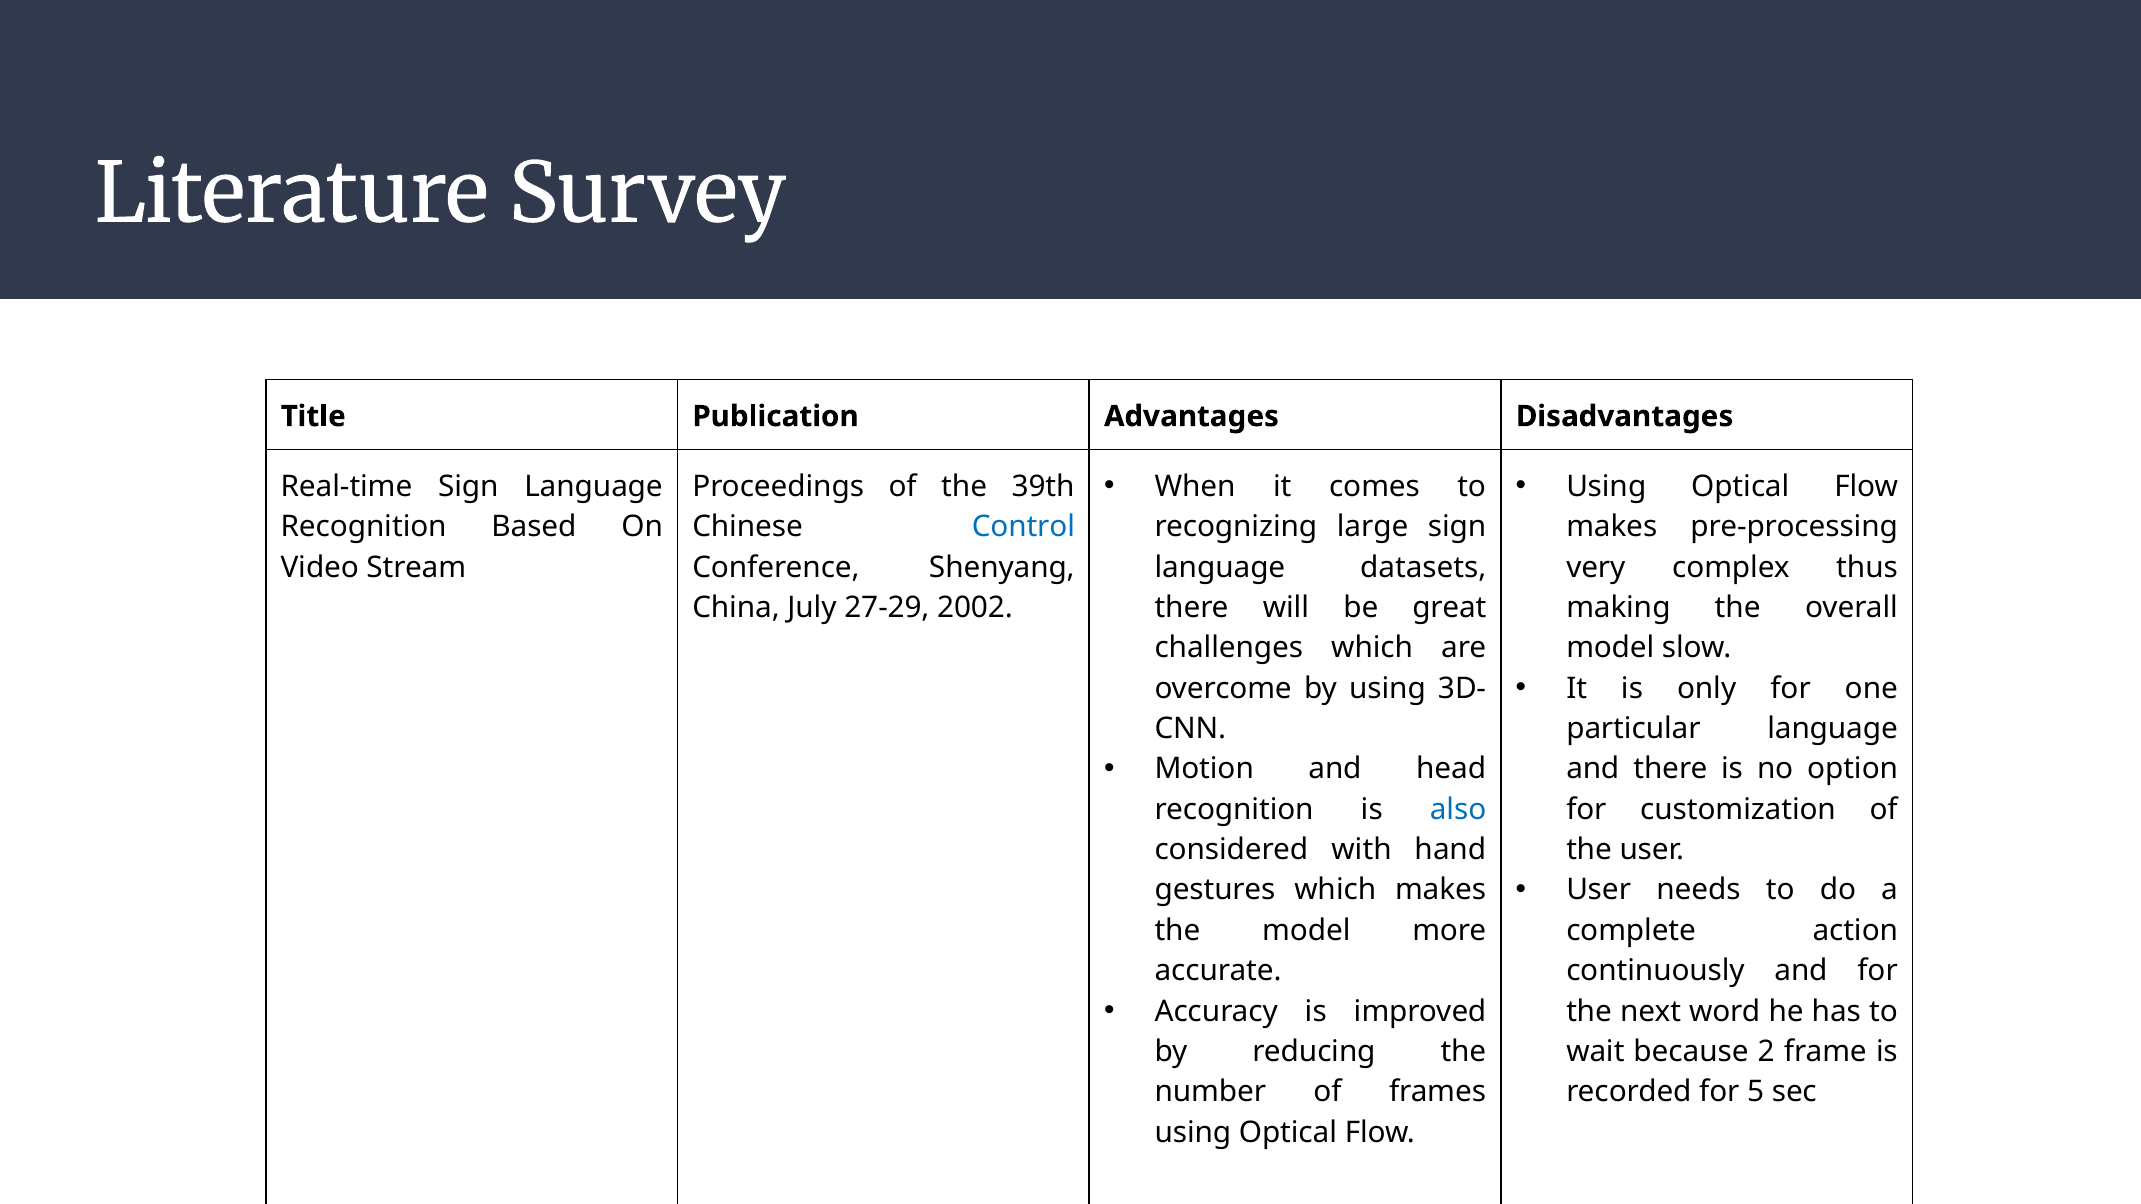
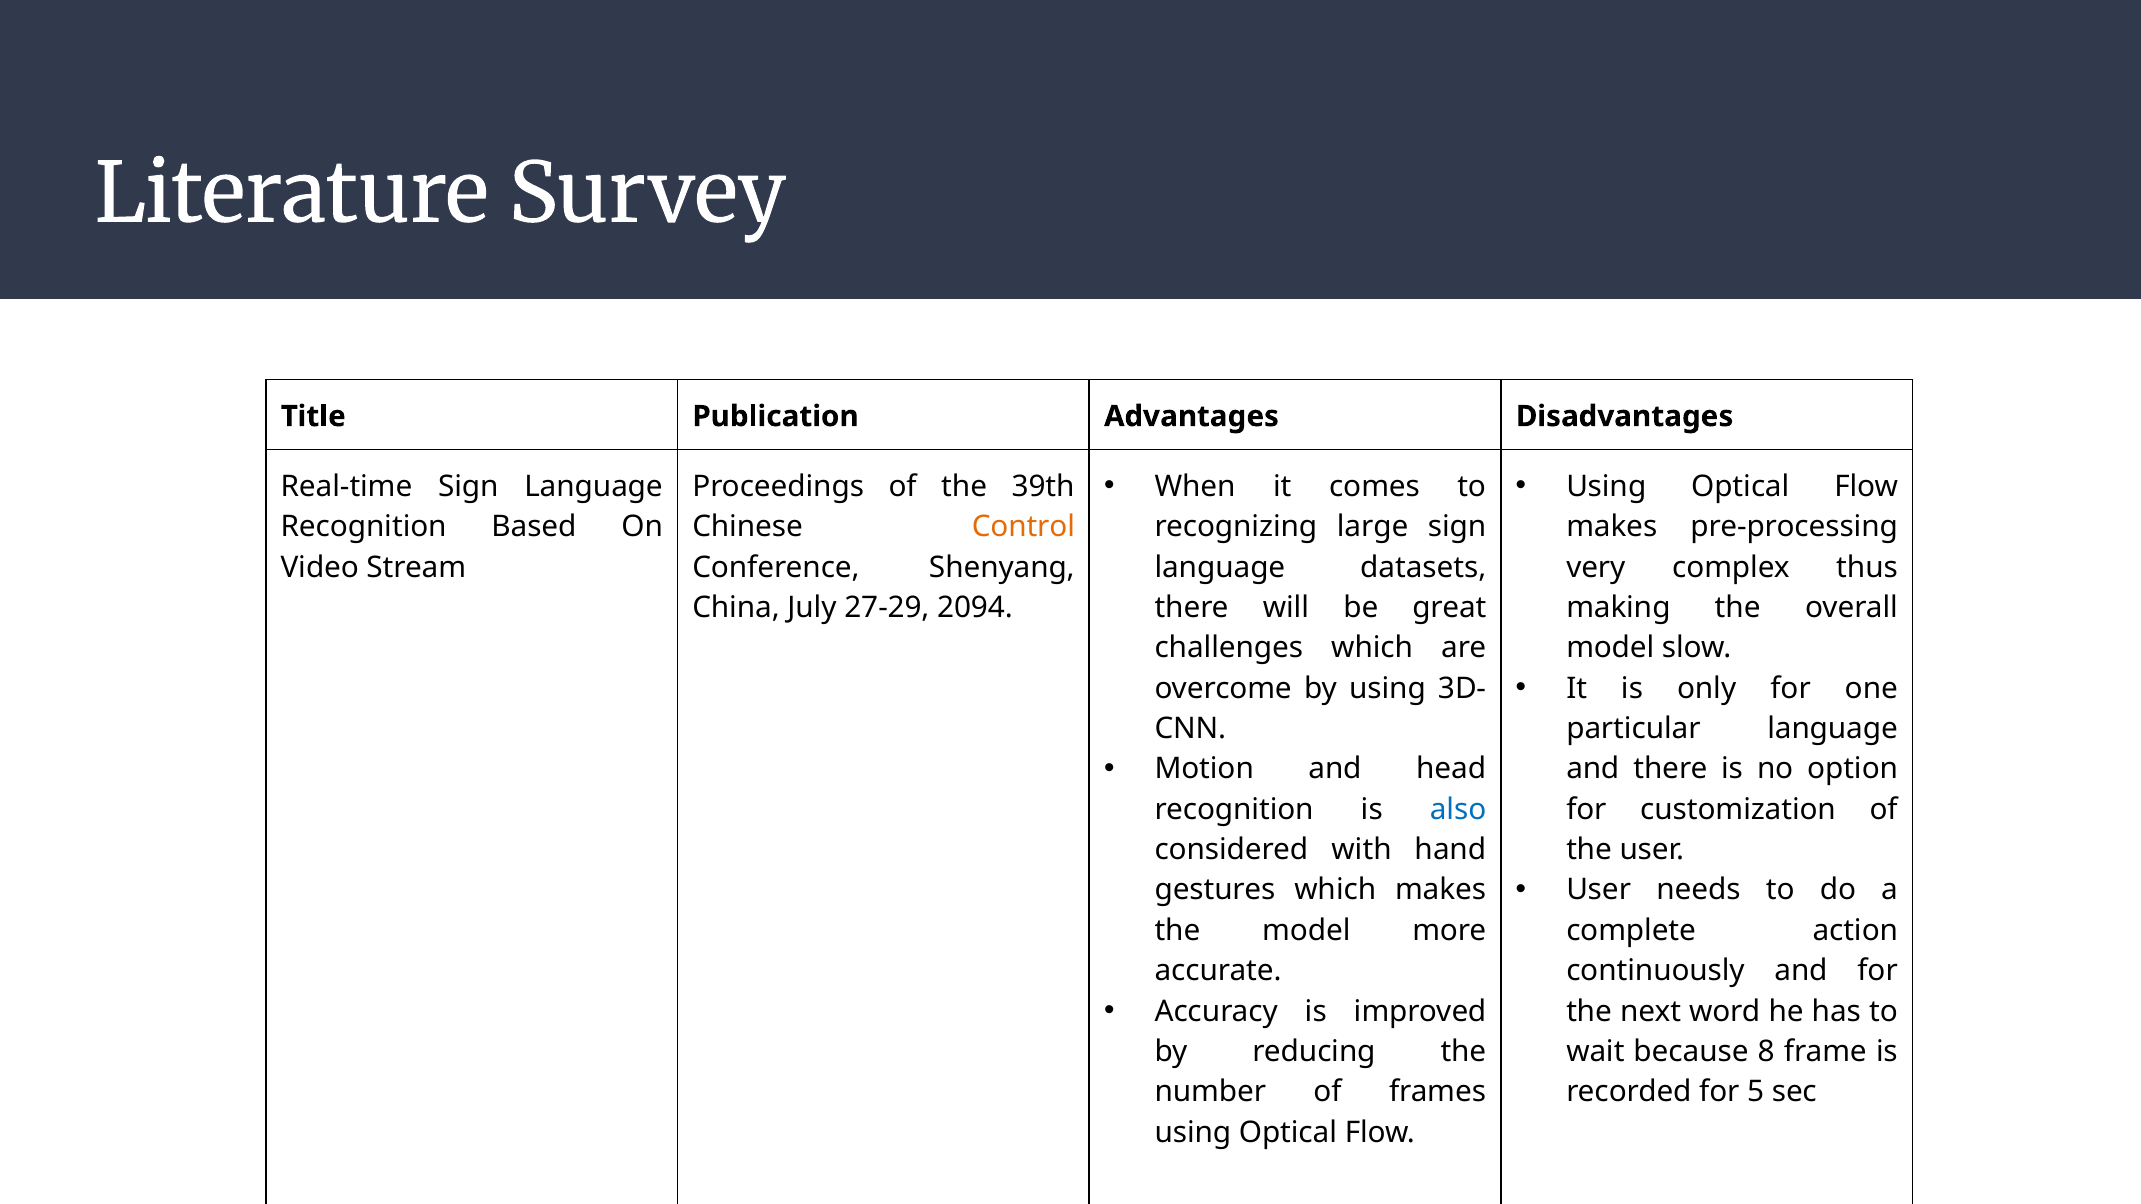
Control colour: blue -> orange
2002: 2002 -> 2094
2: 2 -> 8
